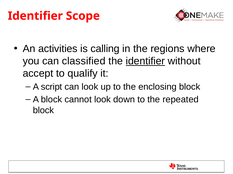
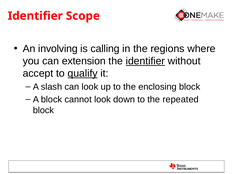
activities: activities -> involving
classified: classified -> extension
qualify underline: none -> present
script: script -> slash
